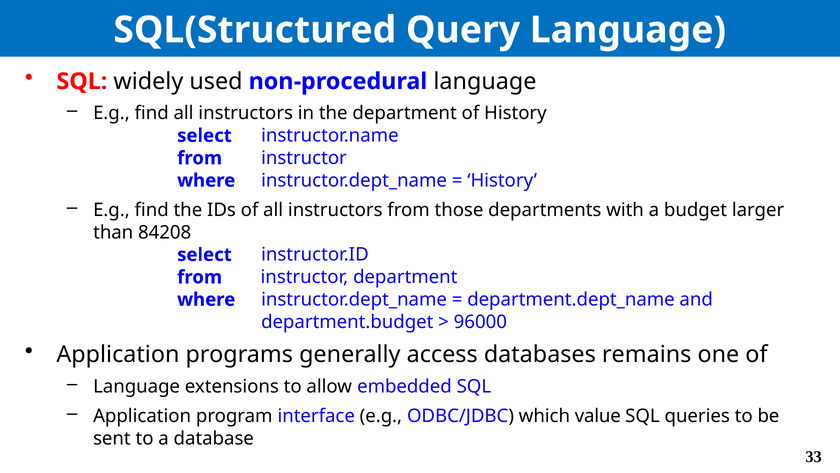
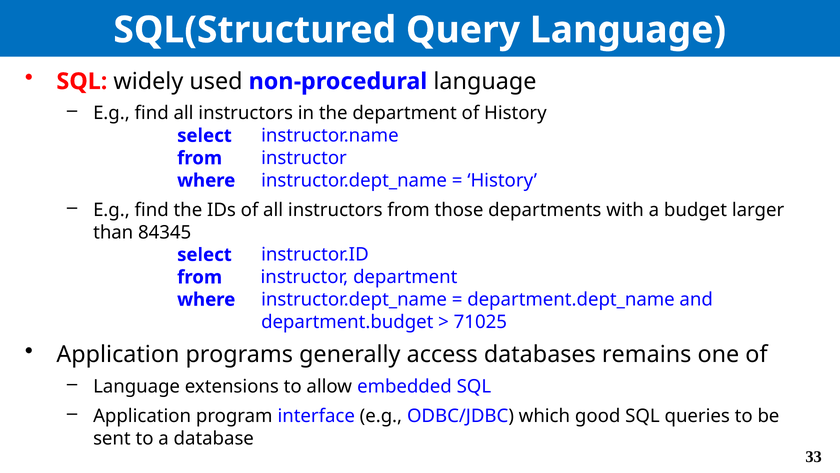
84208: 84208 -> 84345
96000: 96000 -> 71025
value: value -> good
